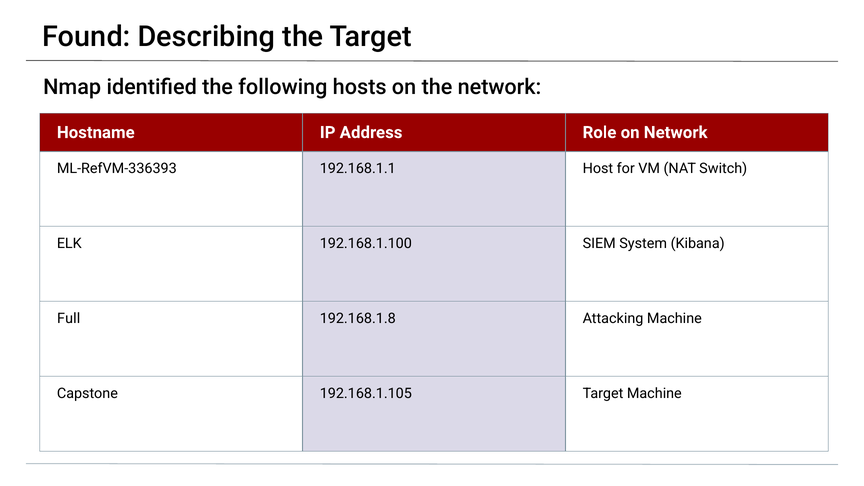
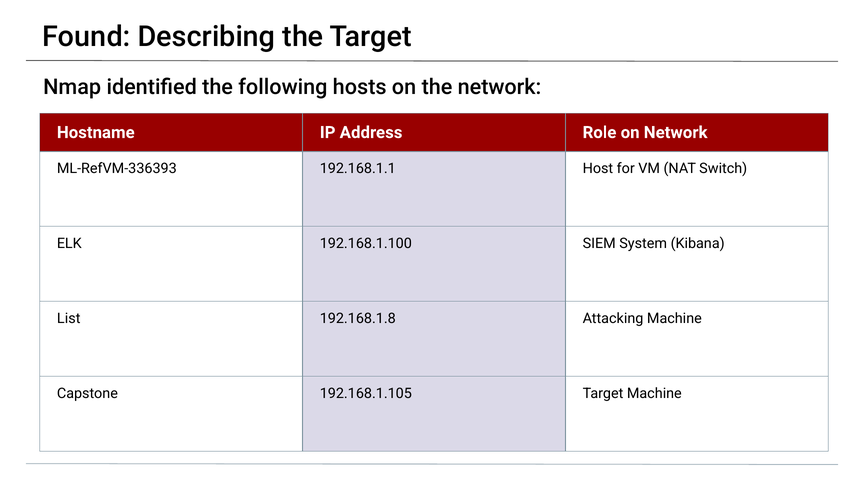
Full: Full -> List
